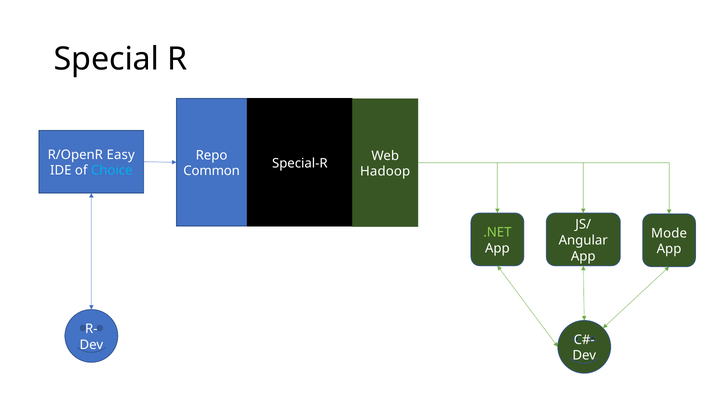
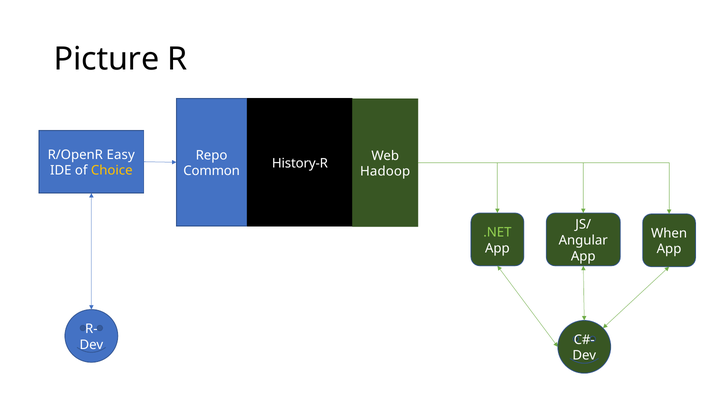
Special: Special -> Picture
Special-R: Special-R -> History-R
Choice colour: light blue -> yellow
Mode: Mode -> When
